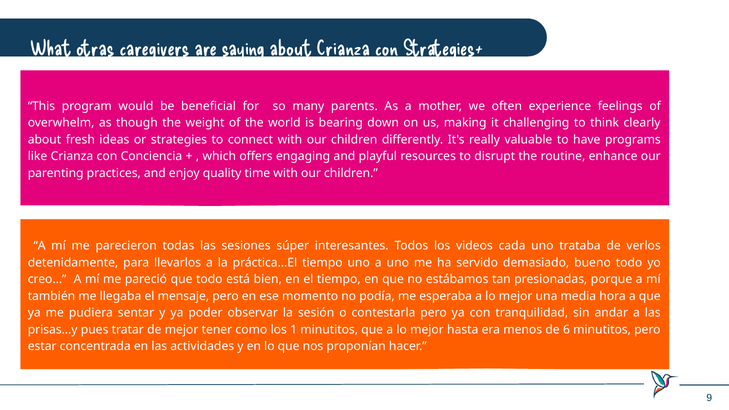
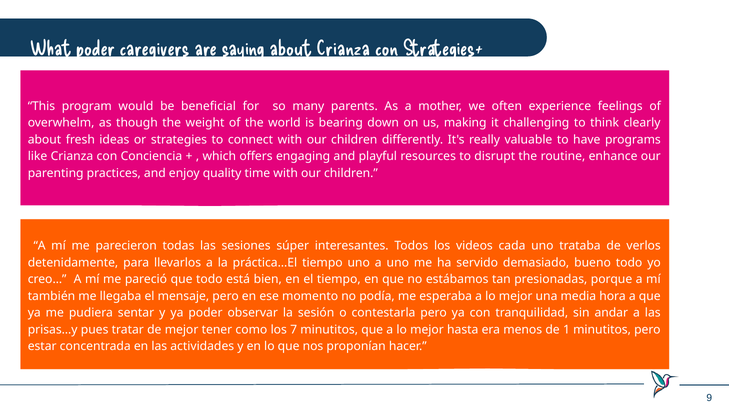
What otras: otras -> poder
1: 1 -> 7
6: 6 -> 1
